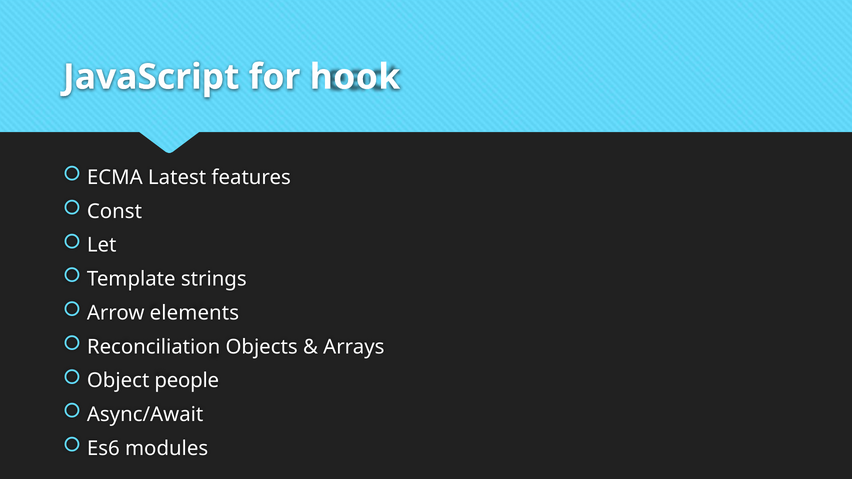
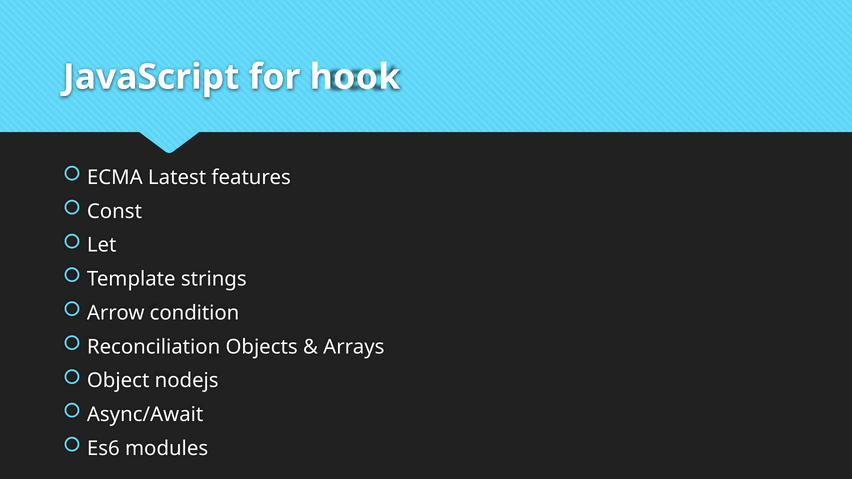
elements: elements -> condition
people: people -> nodejs
